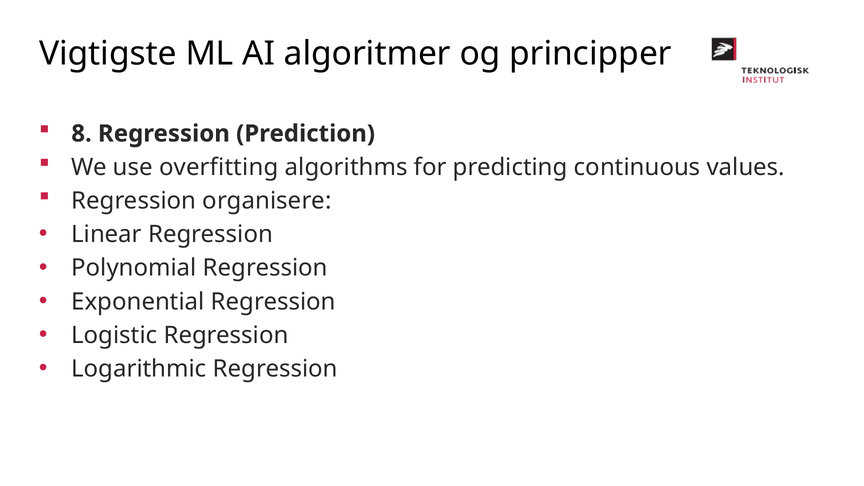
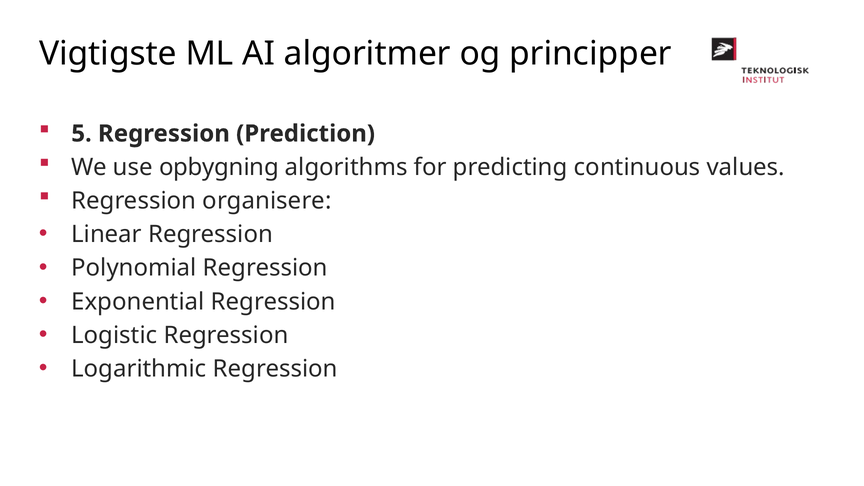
8: 8 -> 5
overfitting: overfitting -> opbygning
